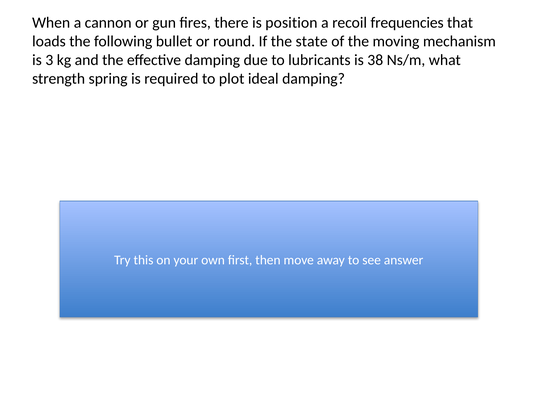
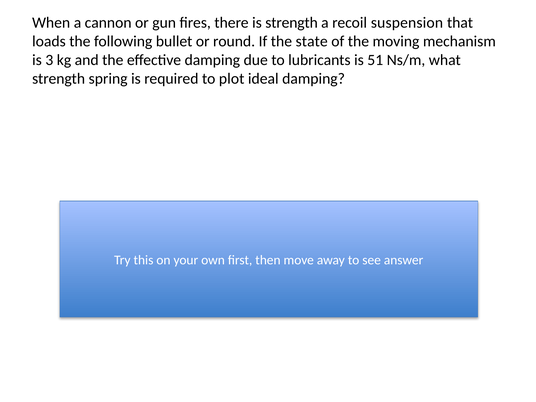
is position: position -> strength
frequencies: frequencies -> suspension
38: 38 -> 51
